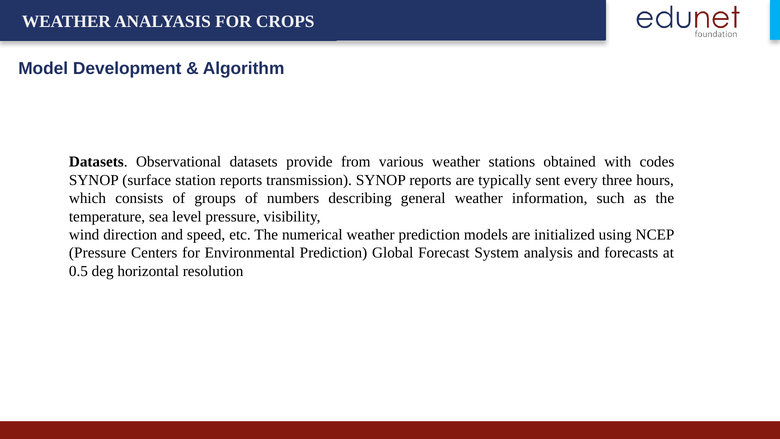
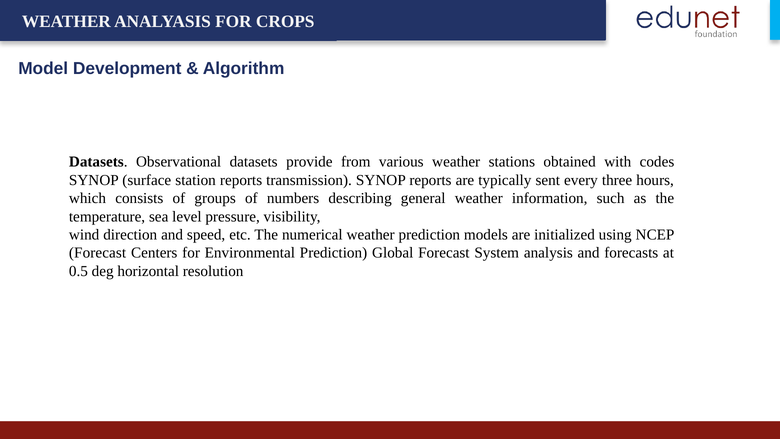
Pressure at (98, 253): Pressure -> Forecast
